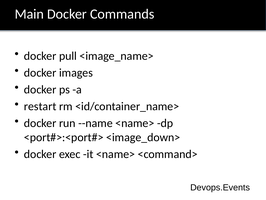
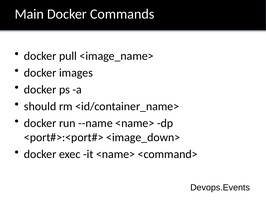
restart: restart -> should
